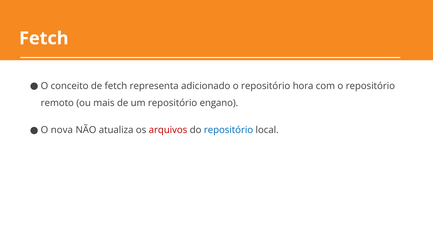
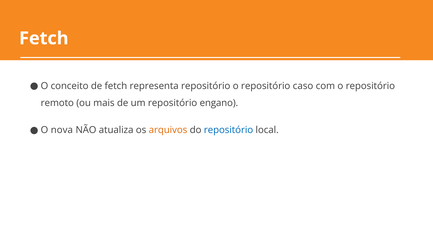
representa adicionado: adicionado -> repositório
hora: hora -> caso
arquivos colour: red -> orange
